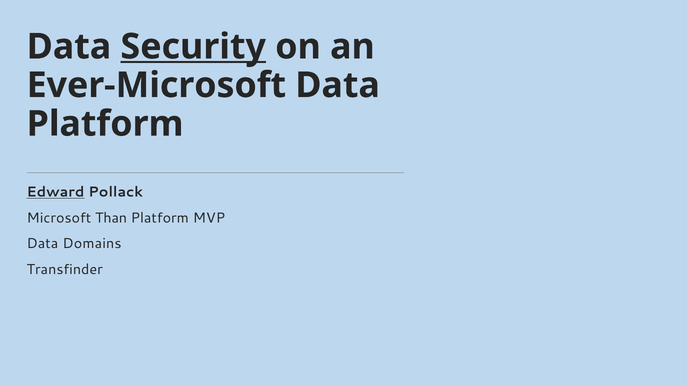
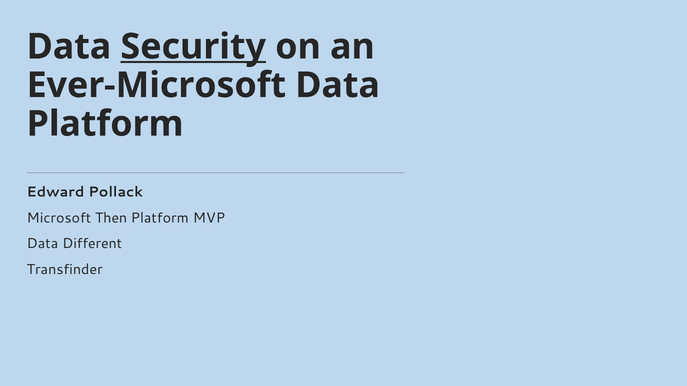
Edward underline: present -> none
Than: Than -> Then
Domains: Domains -> Different
